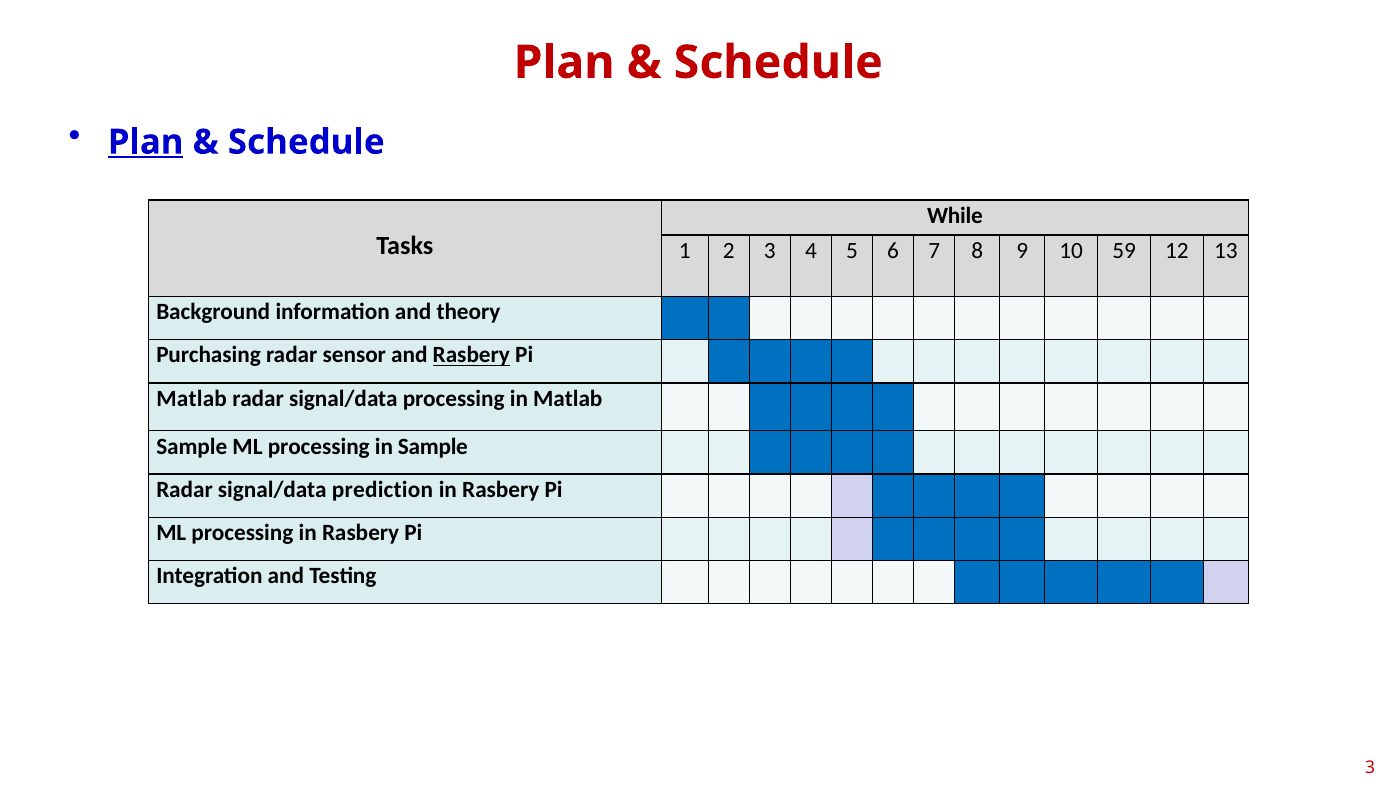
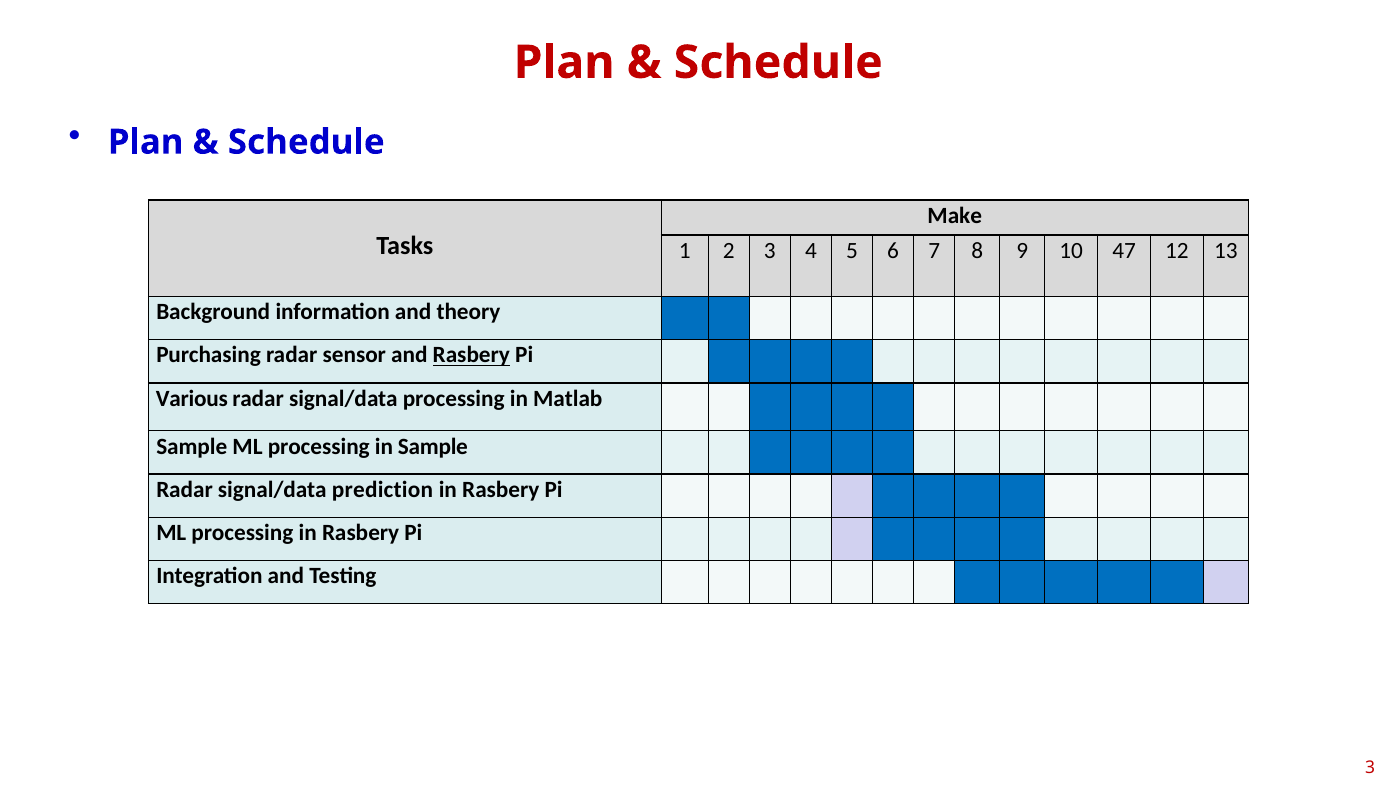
Plan at (146, 142) underline: present -> none
While: While -> Make
59: 59 -> 47
Matlab at (192, 398): Matlab -> Various
